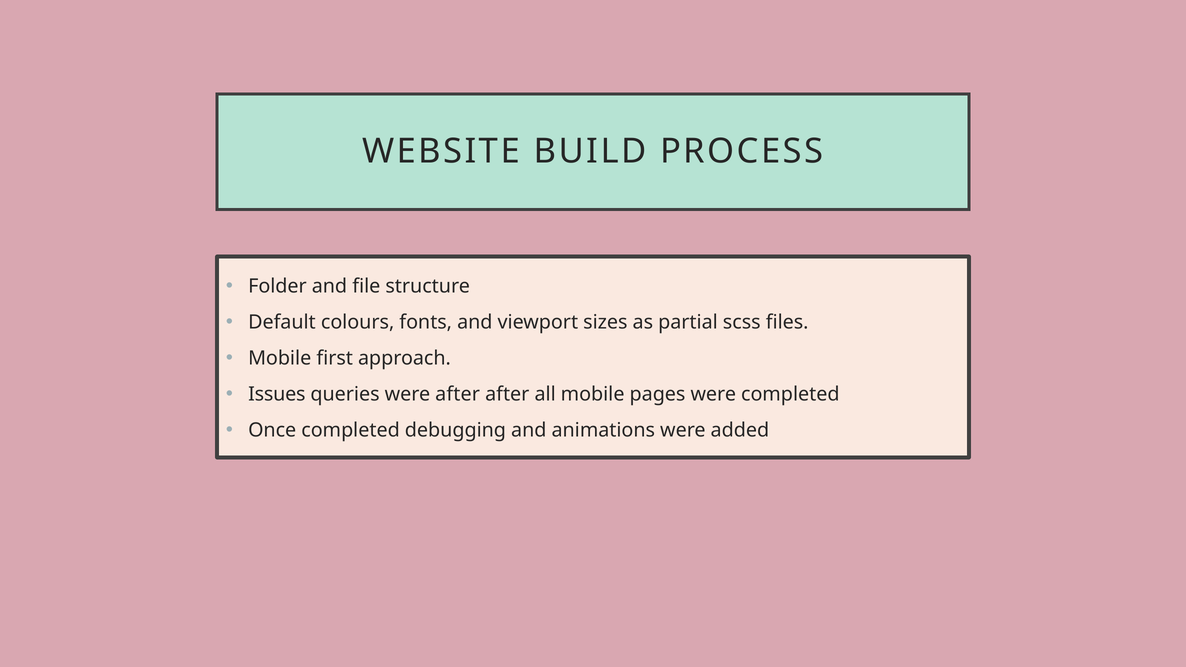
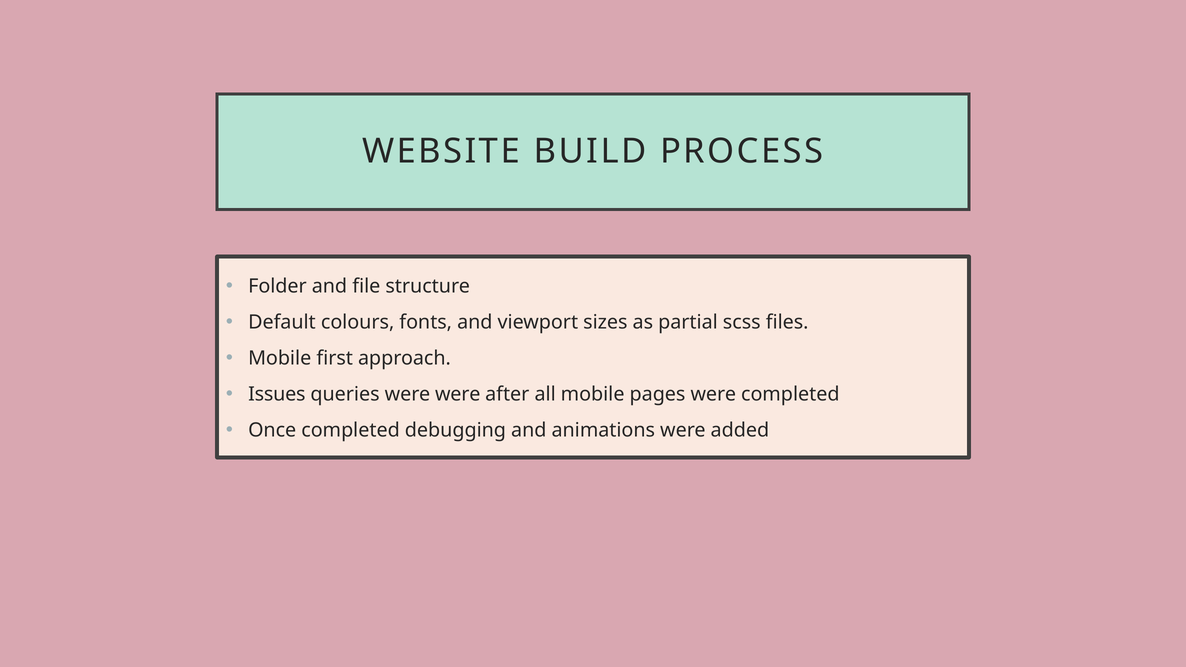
were after: after -> were
